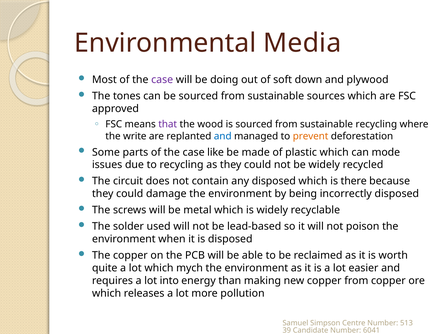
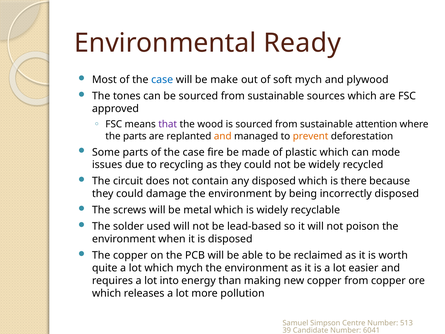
Media: Media -> Ready
case at (162, 80) colour: purple -> blue
doing: doing -> make
soft down: down -> mych
sustainable recycling: recycling -> attention
the write: write -> parts
and at (223, 136) colour: blue -> orange
like: like -> fire
